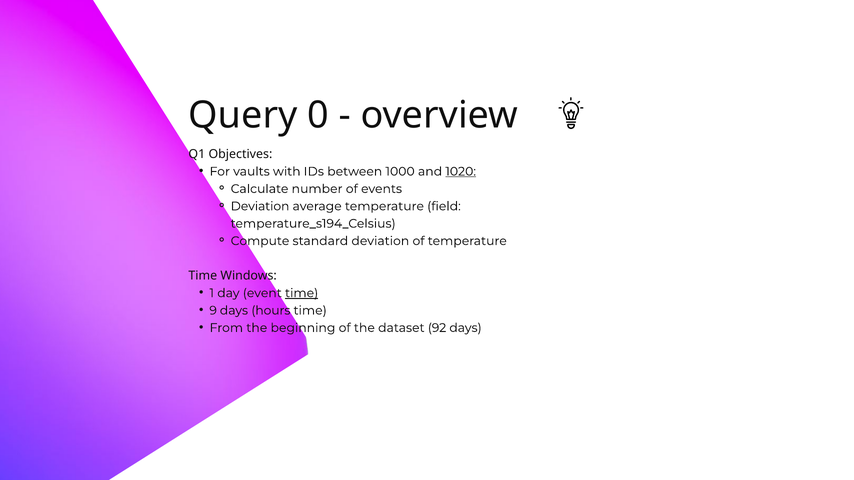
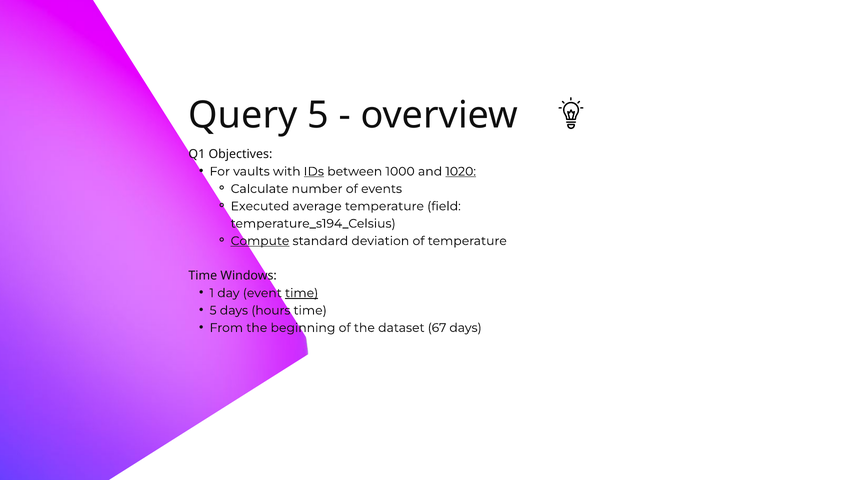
Query 0: 0 -> 5
IDs underline: none -> present
Deviation at (260, 206): Deviation -> Executed
Compute underline: none -> present
9 at (213, 311): 9 -> 5
92: 92 -> 67
